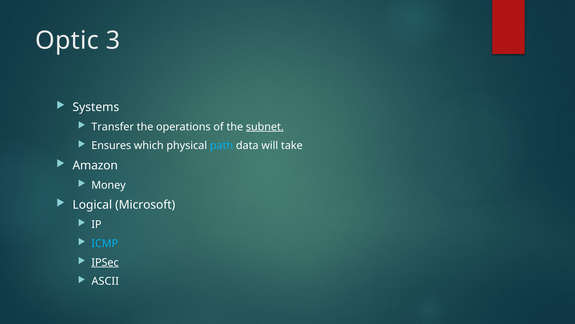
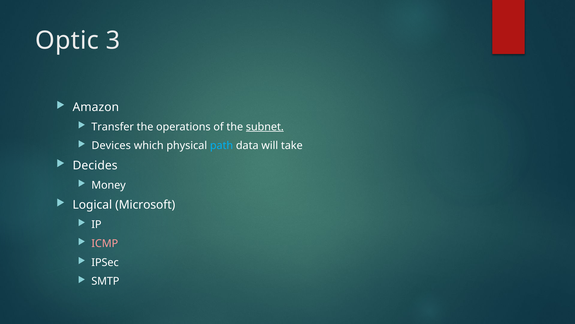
Systems: Systems -> Amazon
Ensures: Ensures -> Devices
Amazon: Amazon -> Decides
ICMP colour: light blue -> pink
IPSec underline: present -> none
ASCII: ASCII -> SMTP
